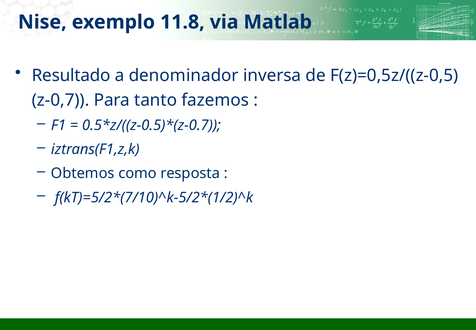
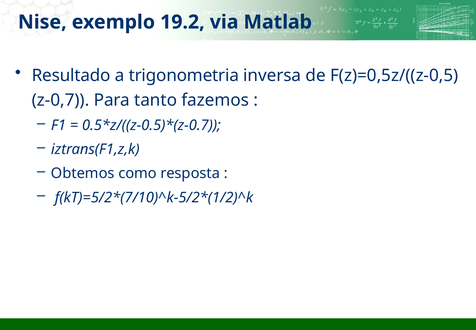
11.8: 11.8 -> 19.2
denominador: denominador -> trigonometria
